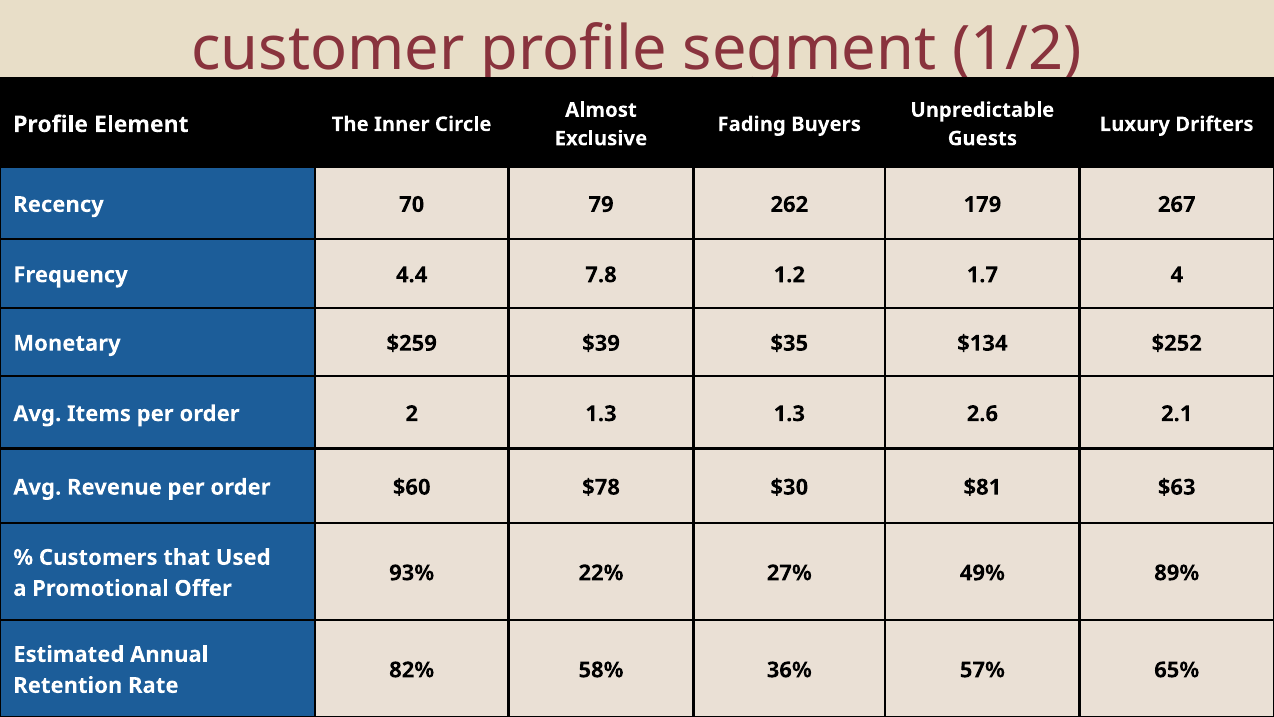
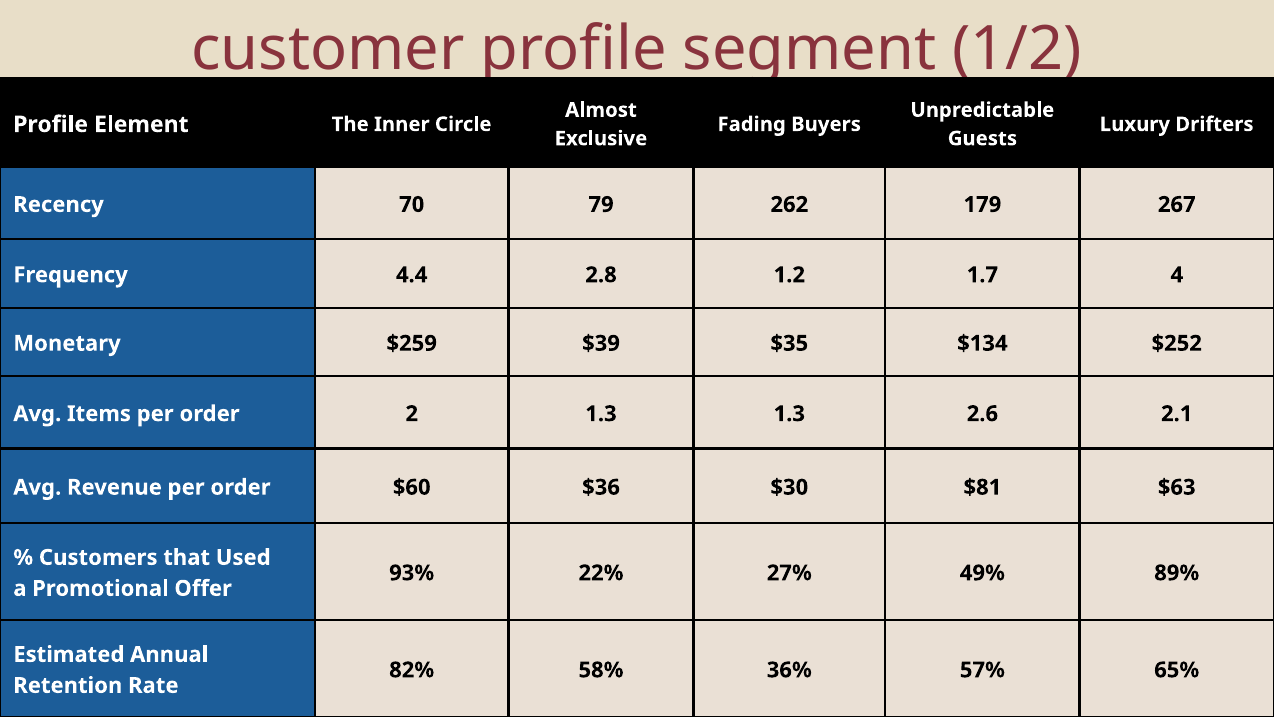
7.8: 7.8 -> 2.8
$78: $78 -> $36
